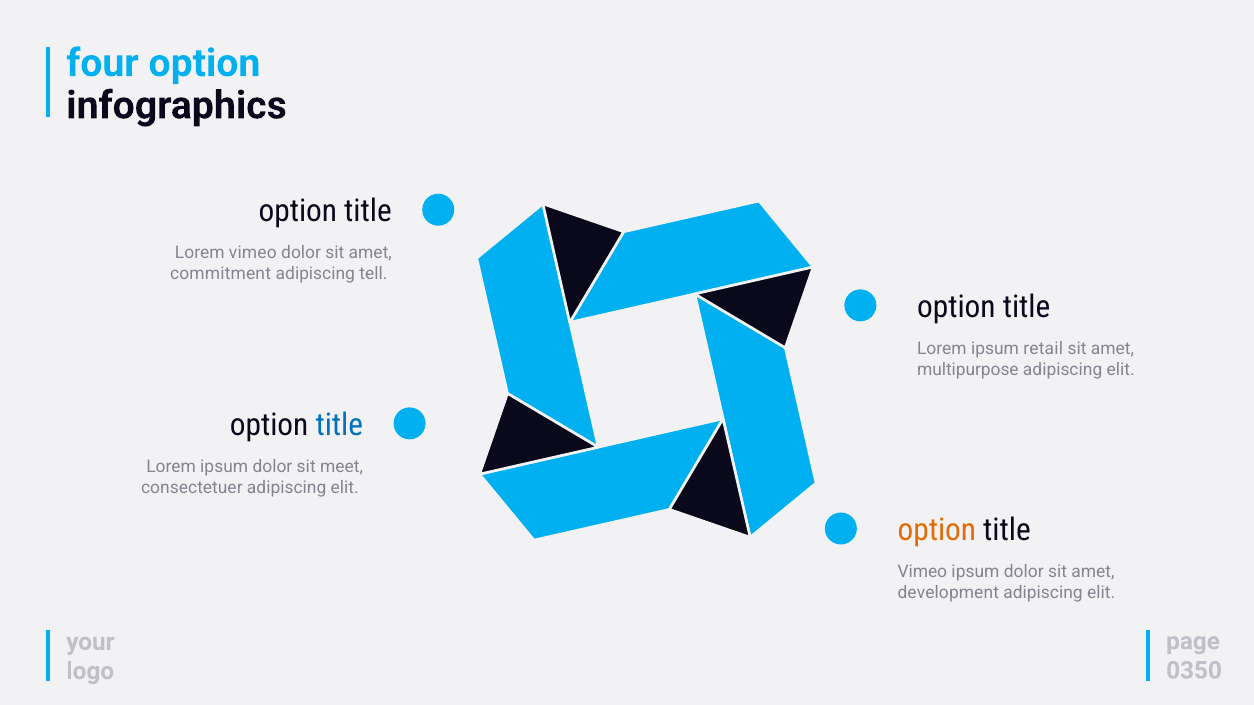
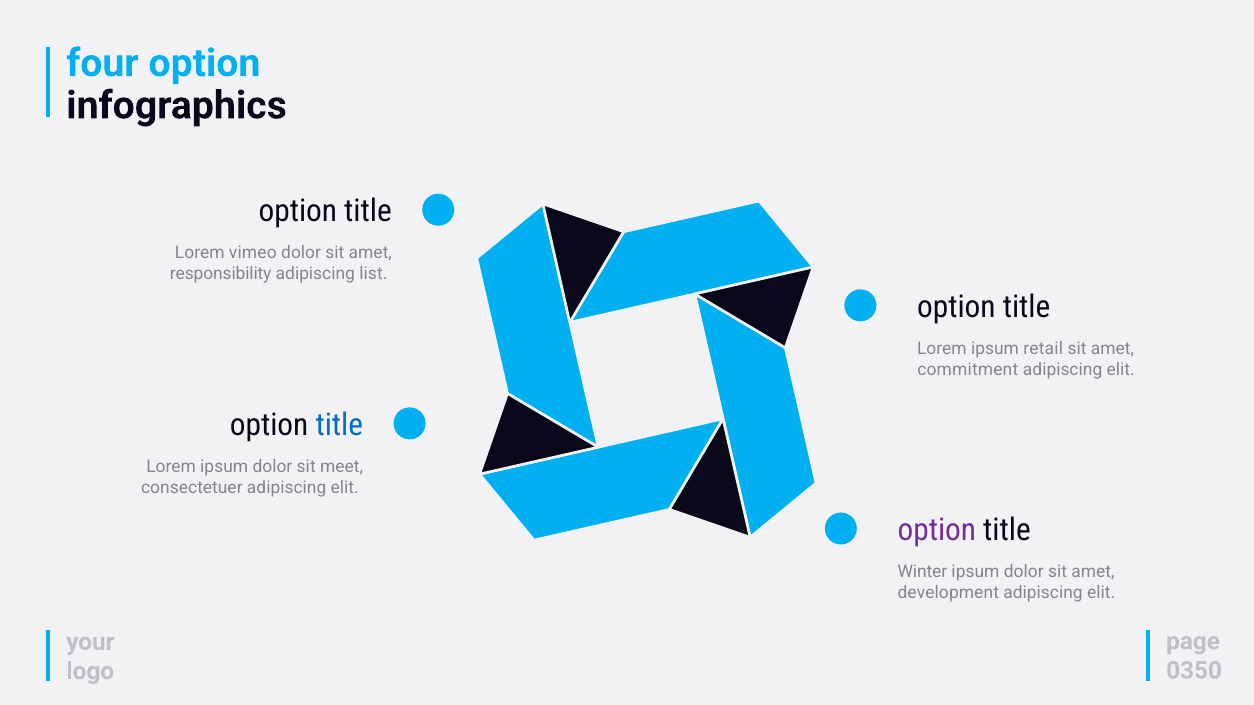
commitment: commitment -> responsibility
tell: tell -> list
multipurpose: multipurpose -> commitment
option at (937, 531) colour: orange -> purple
Vimeo at (922, 572): Vimeo -> Winter
